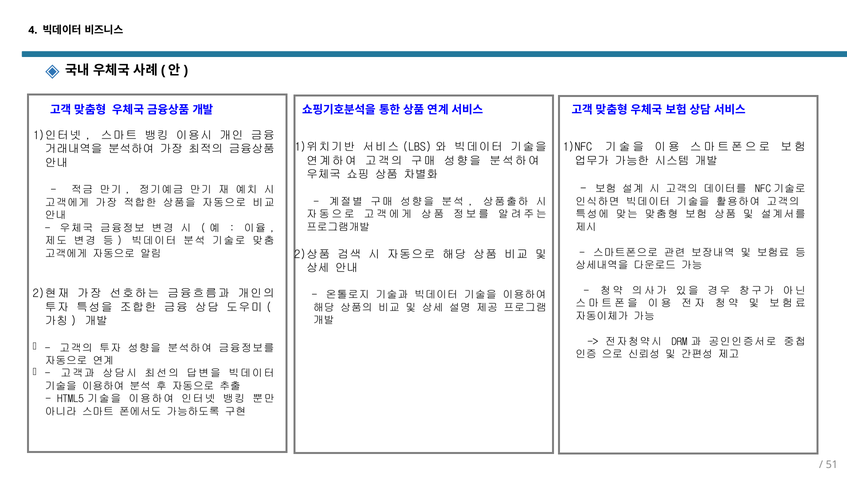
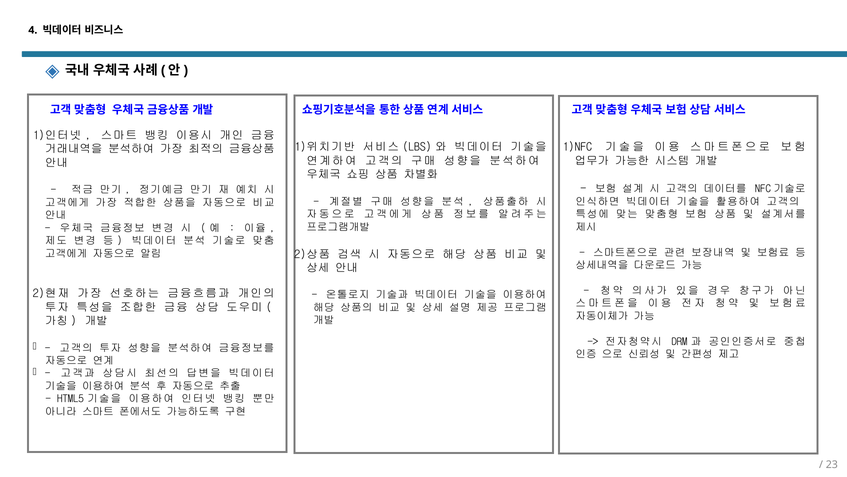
51: 51 -> 23
